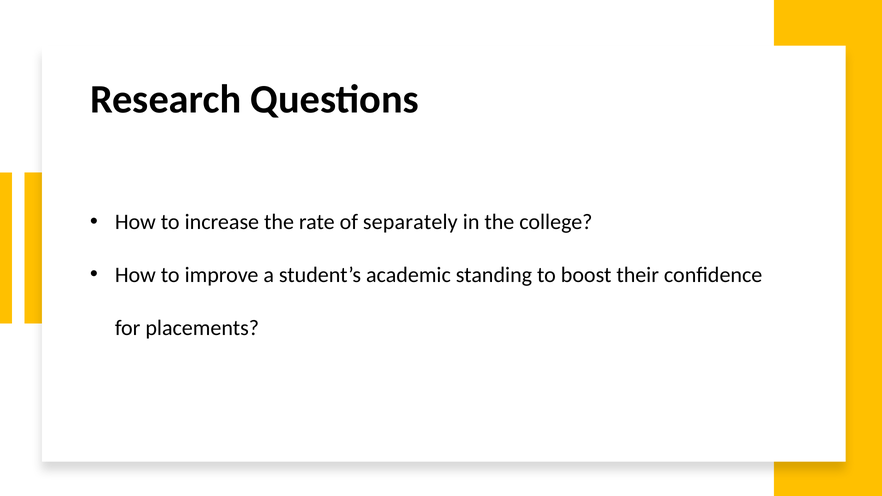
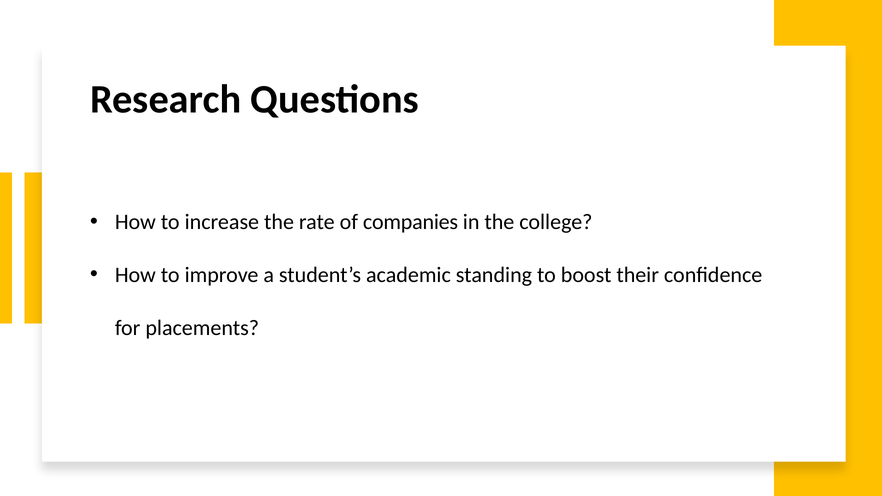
separately: separately -> companies
